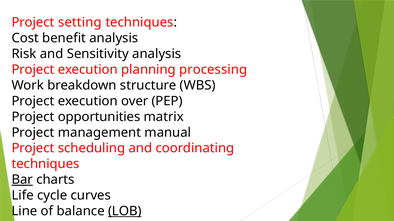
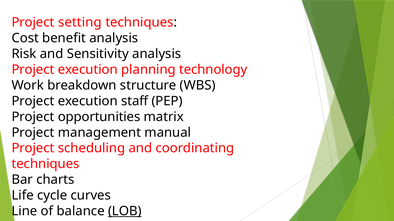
processing: processing -> technology
over: over -> staff
Bar underline: present -> none
